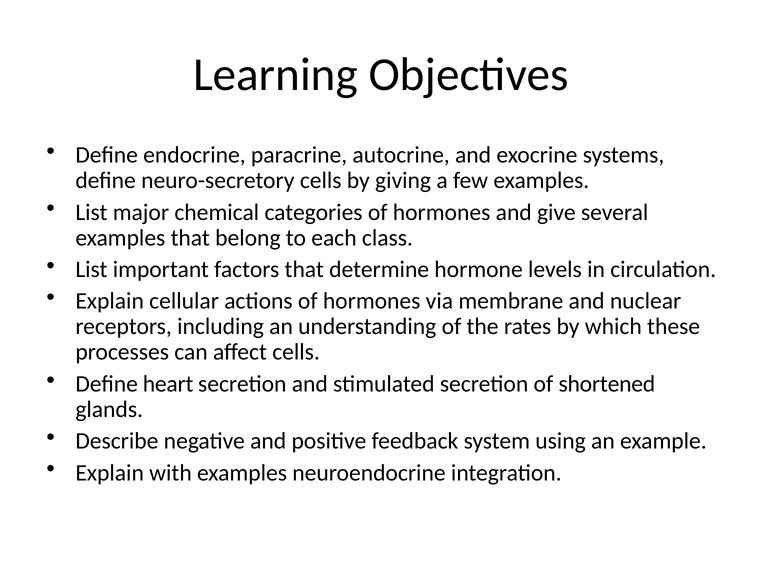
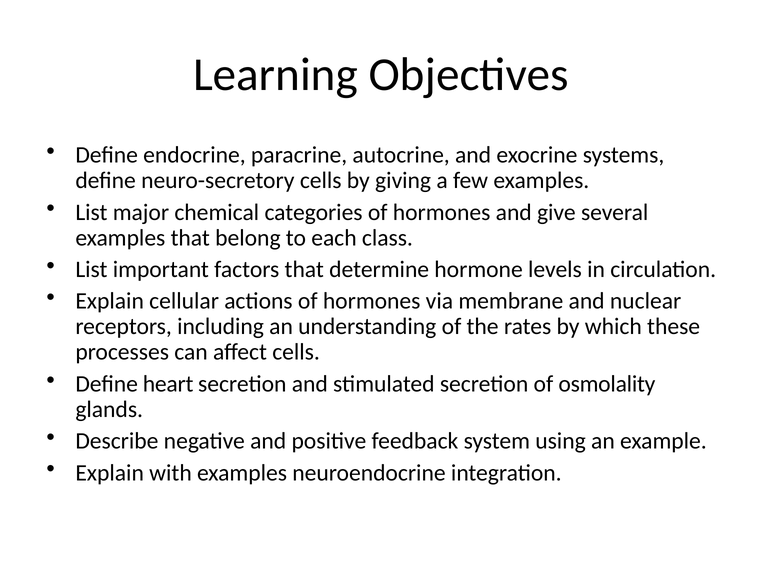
shortened: shortened -> osmolality
